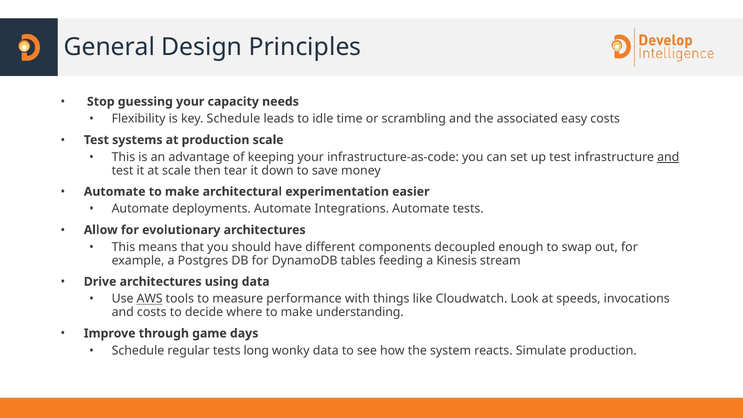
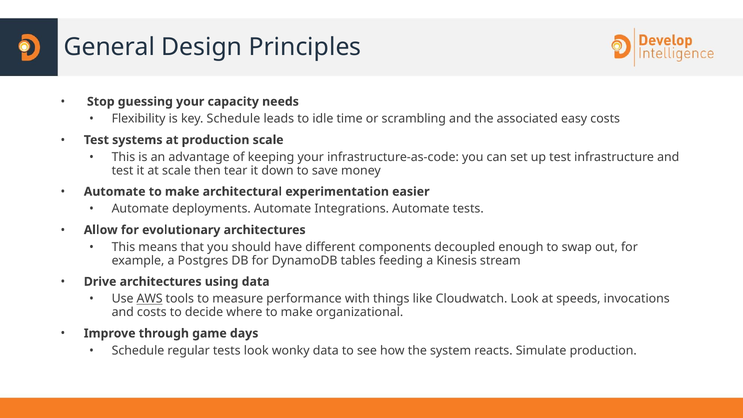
and at (668, 157) underline: present -> none
understanding: understanding -> organizational
tests long: long -> look
